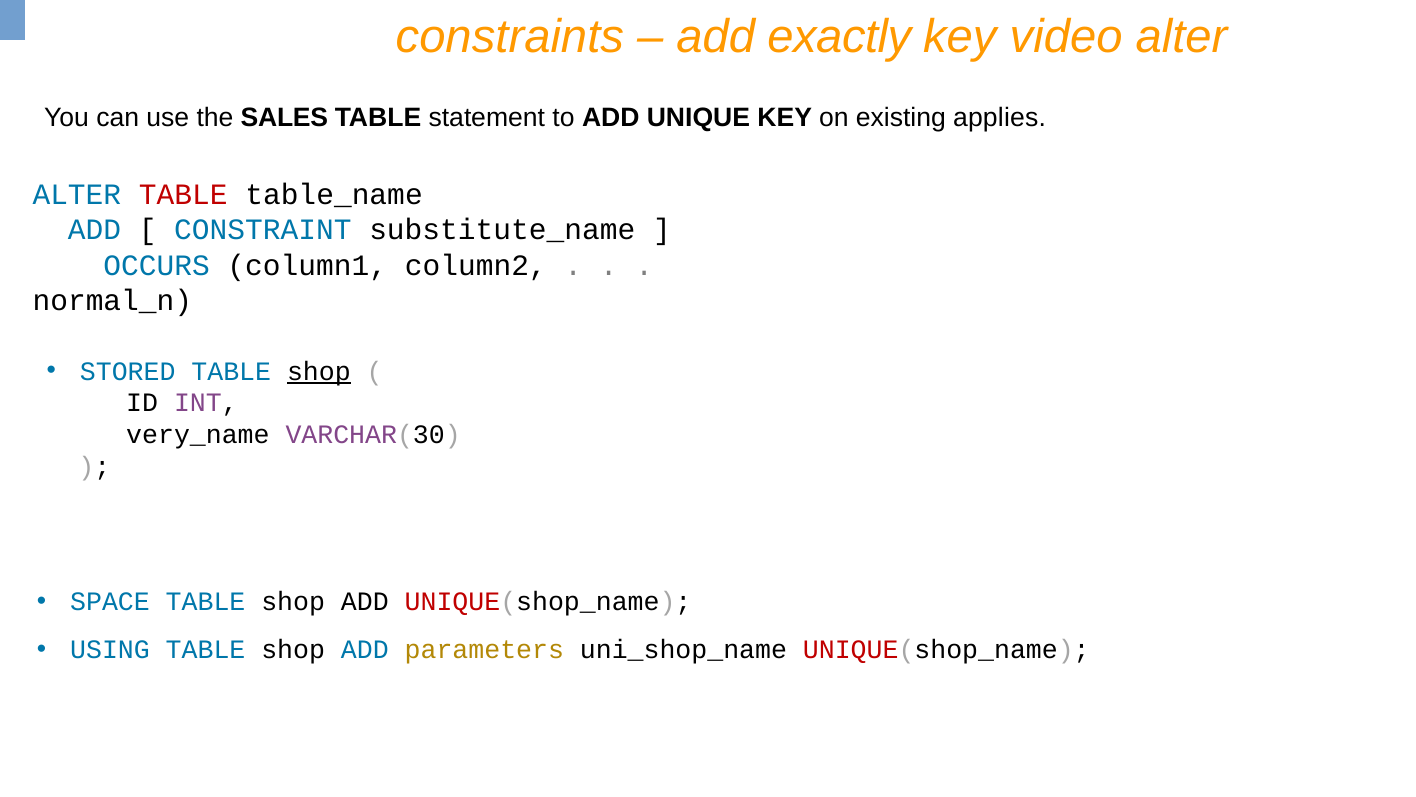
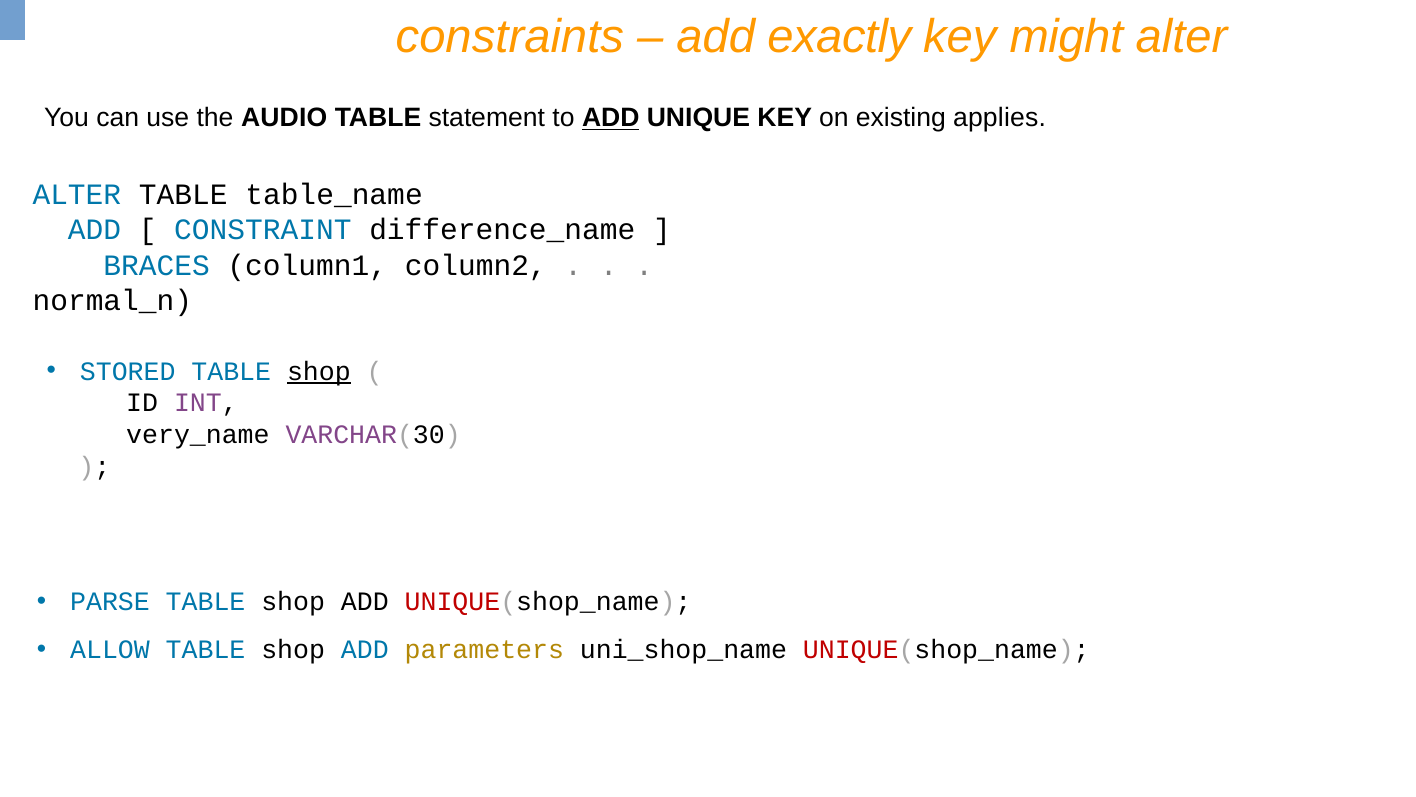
video: video -> might
SALES: SALES -> AUDIO
ADD at (611, 118) underline: none -> present
TABLE at (183, 194) colour: red -> black
substitute_name: substitute_name -> difference_name
OCCURS: OCCURS -> BRACES
SPACE: SPACE -> PARSE
USING: USING -> ALLOW
